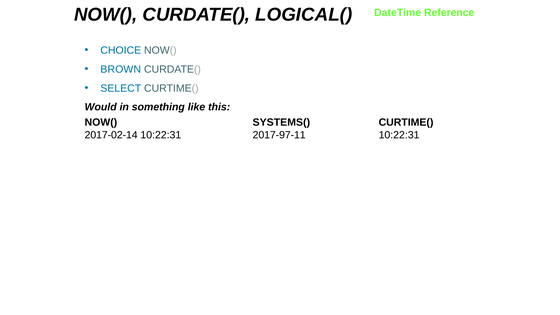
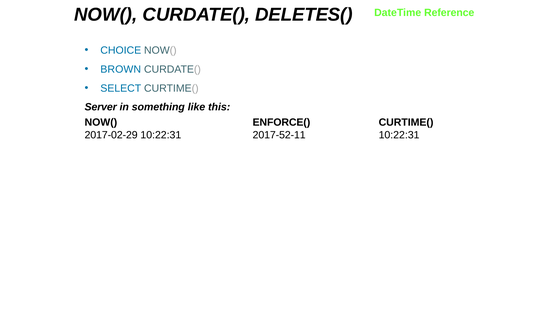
LOGICAL(: LOGICAL( -> DELETES(
Would: Would -> Server
SYSTEMS(: SYSTEMS( -> ENFORCE(
2017-02-14: 2017-02-14 -> 2017-02-29
2017-97-11: 2017-97-11 -> 2017-52-11
